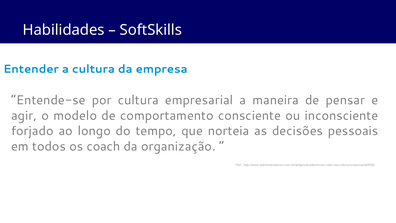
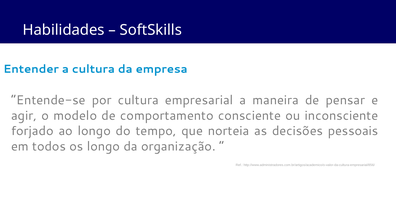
os coach: coach -> longo
